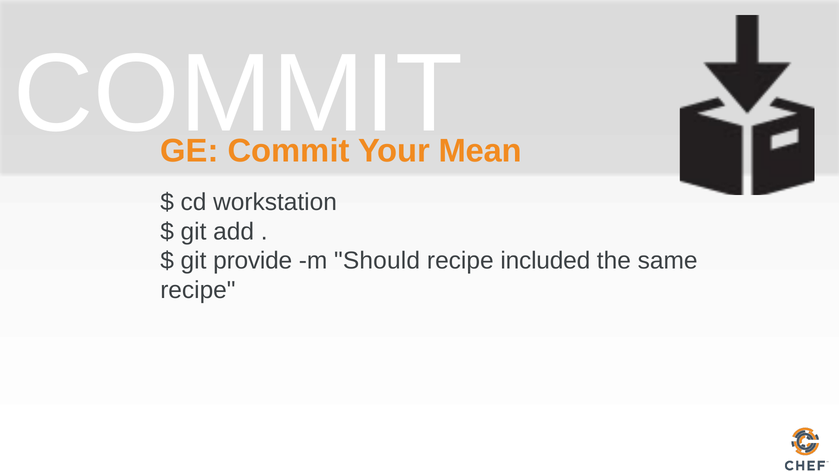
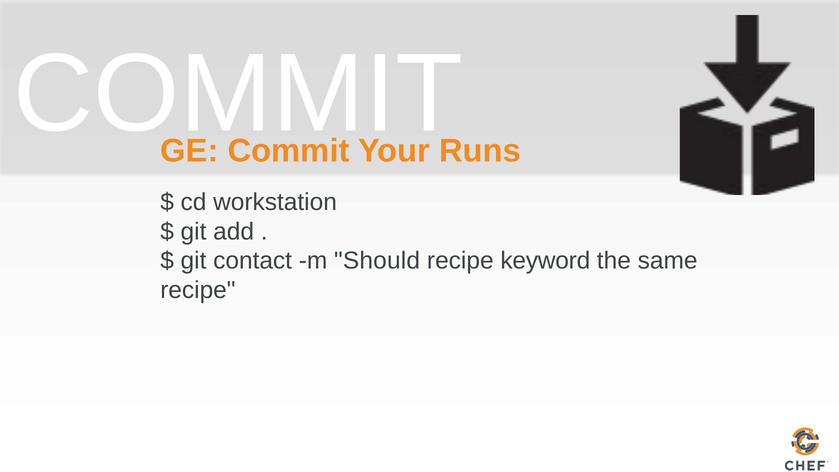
Mean: Mean -> Runs
provide: provide -> contact
included: included -> keyword
